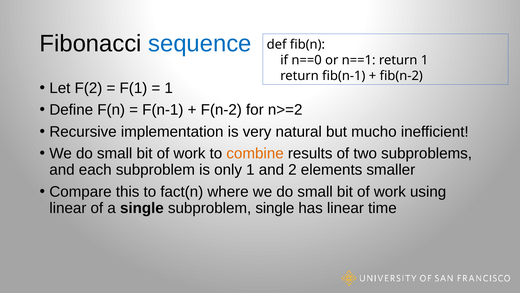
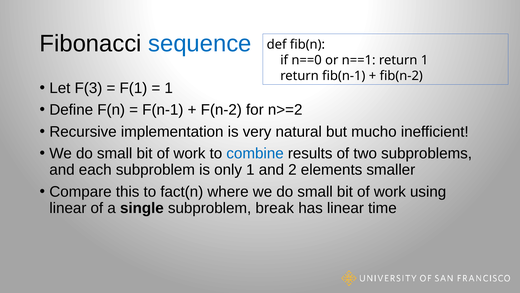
F(2: F(2 -> F(3
combine colour: orange -> blue
subproblem single: single -> break
